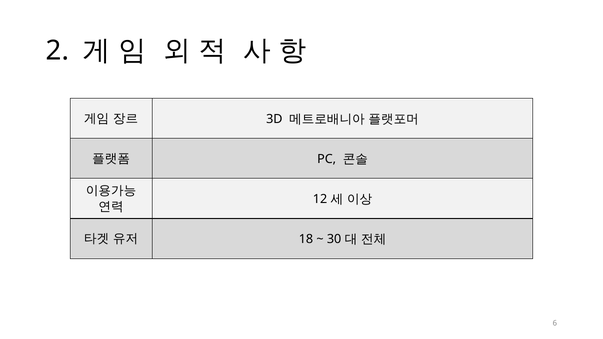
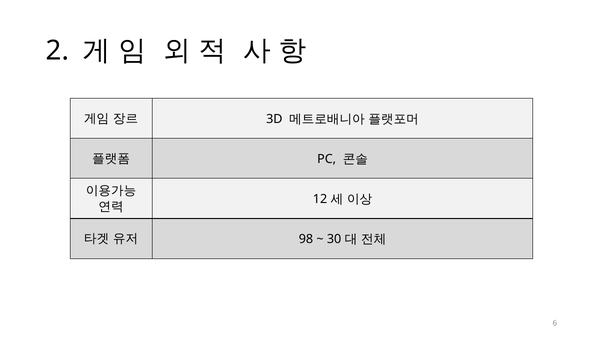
18: 18 -> 98
